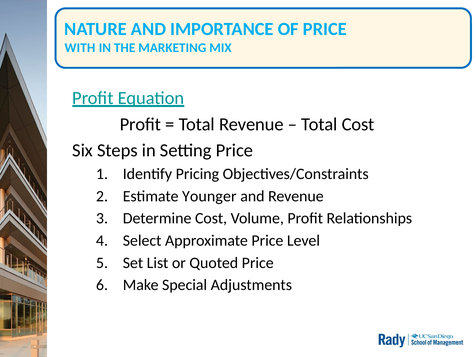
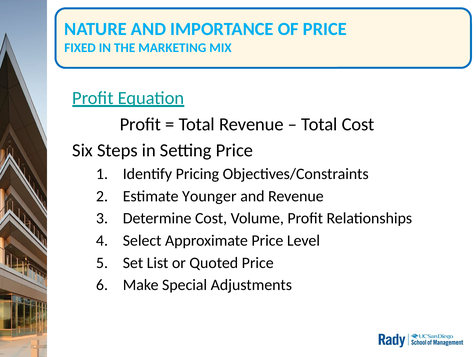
WITH: WITH -> FIXED
